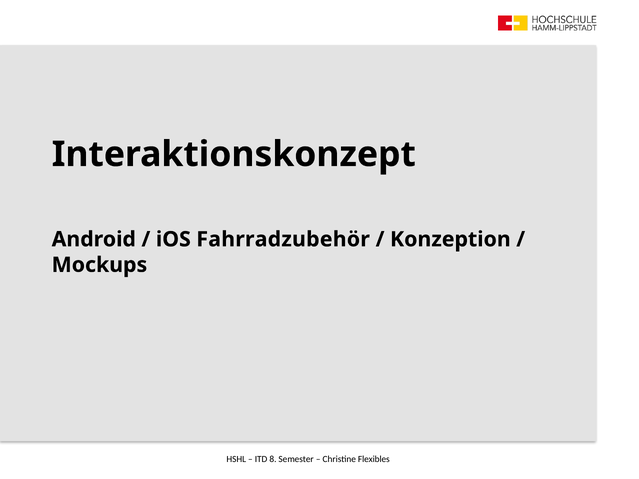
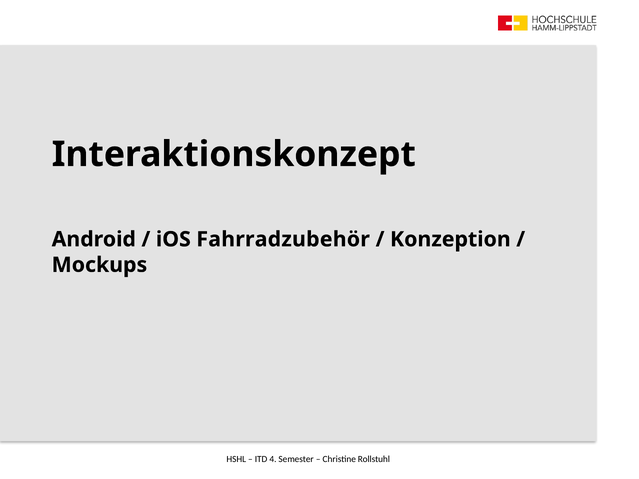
8: 8 -> 4
Flexibles: Flexibles -> Rollstuhl
